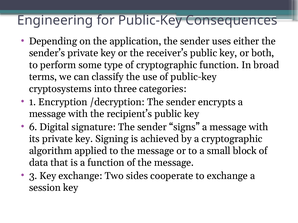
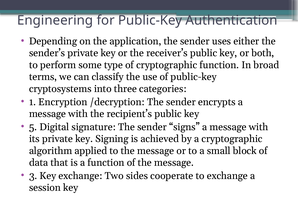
Consequences: Consequences -> Authentication
6: 6 -> 5
